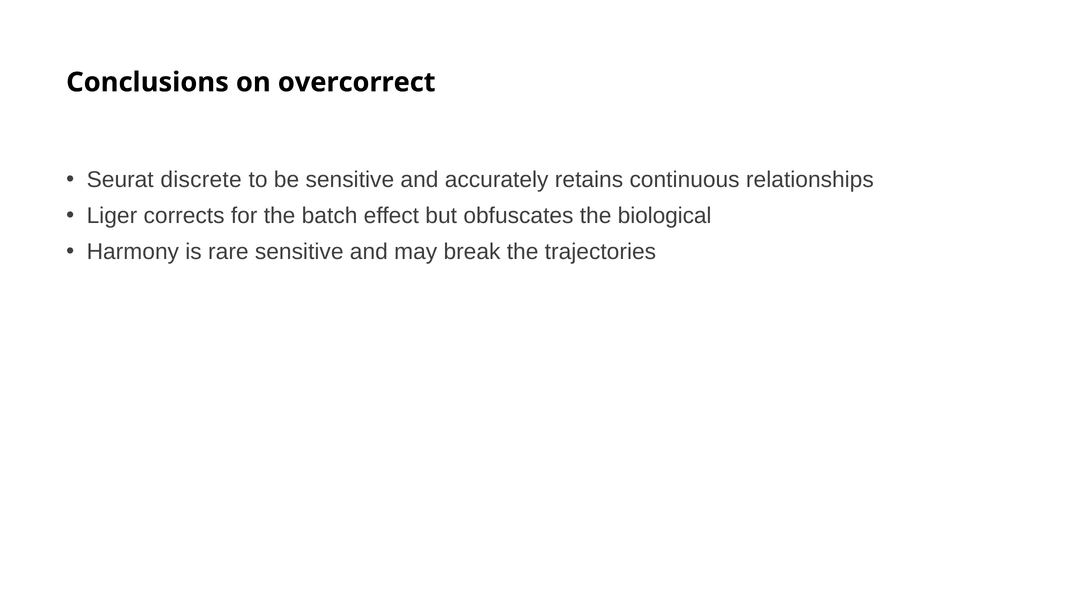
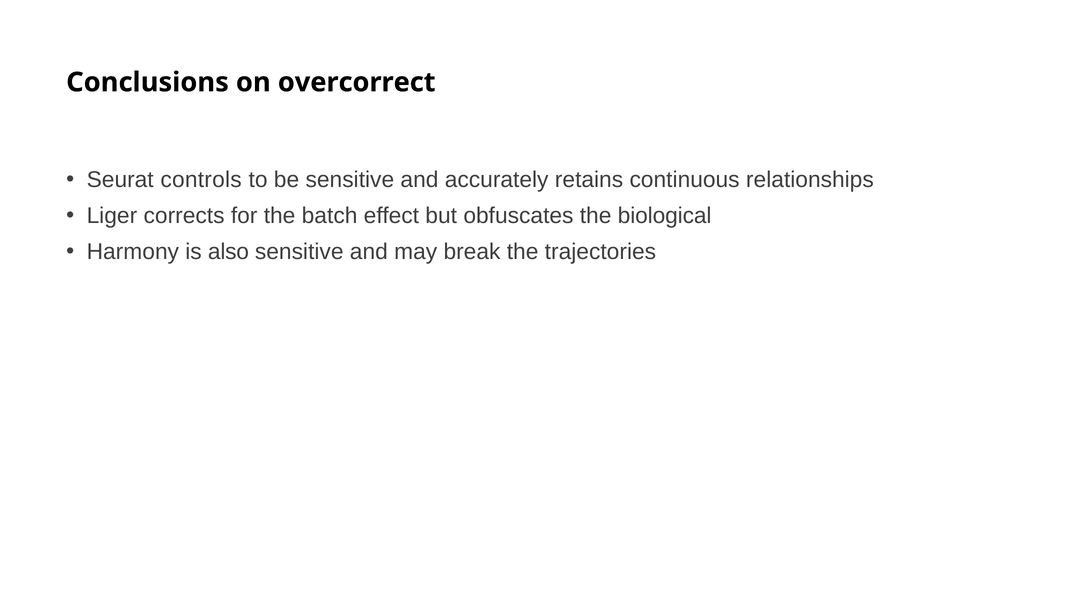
discrete: discrete -> controls
rare: rare -> also
